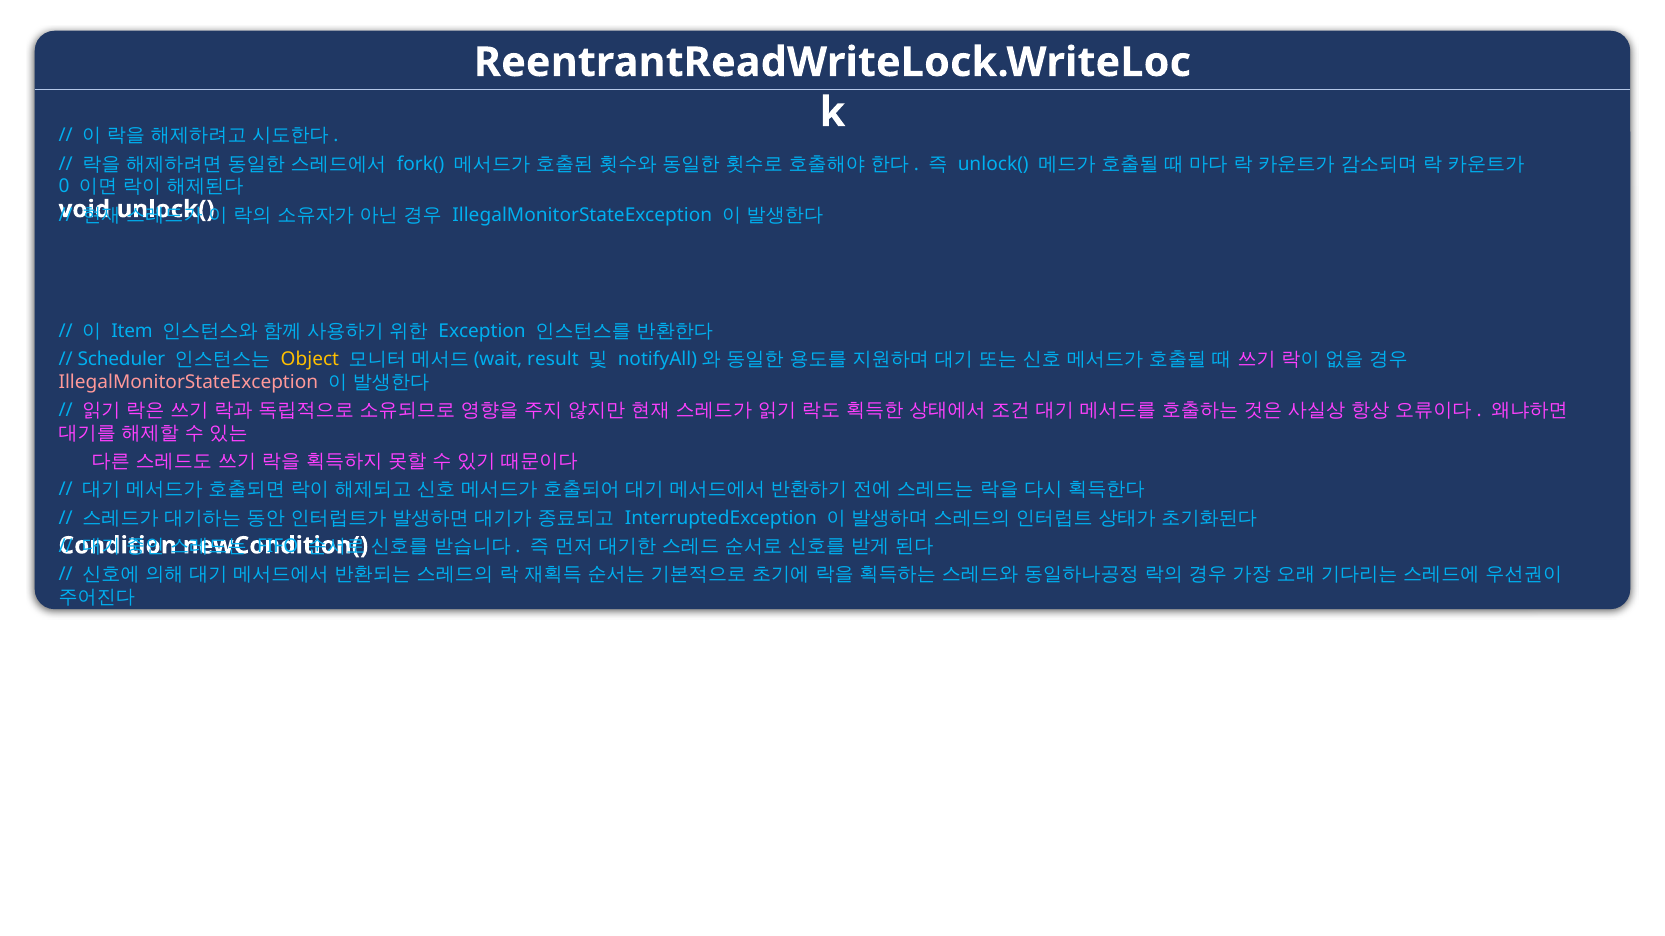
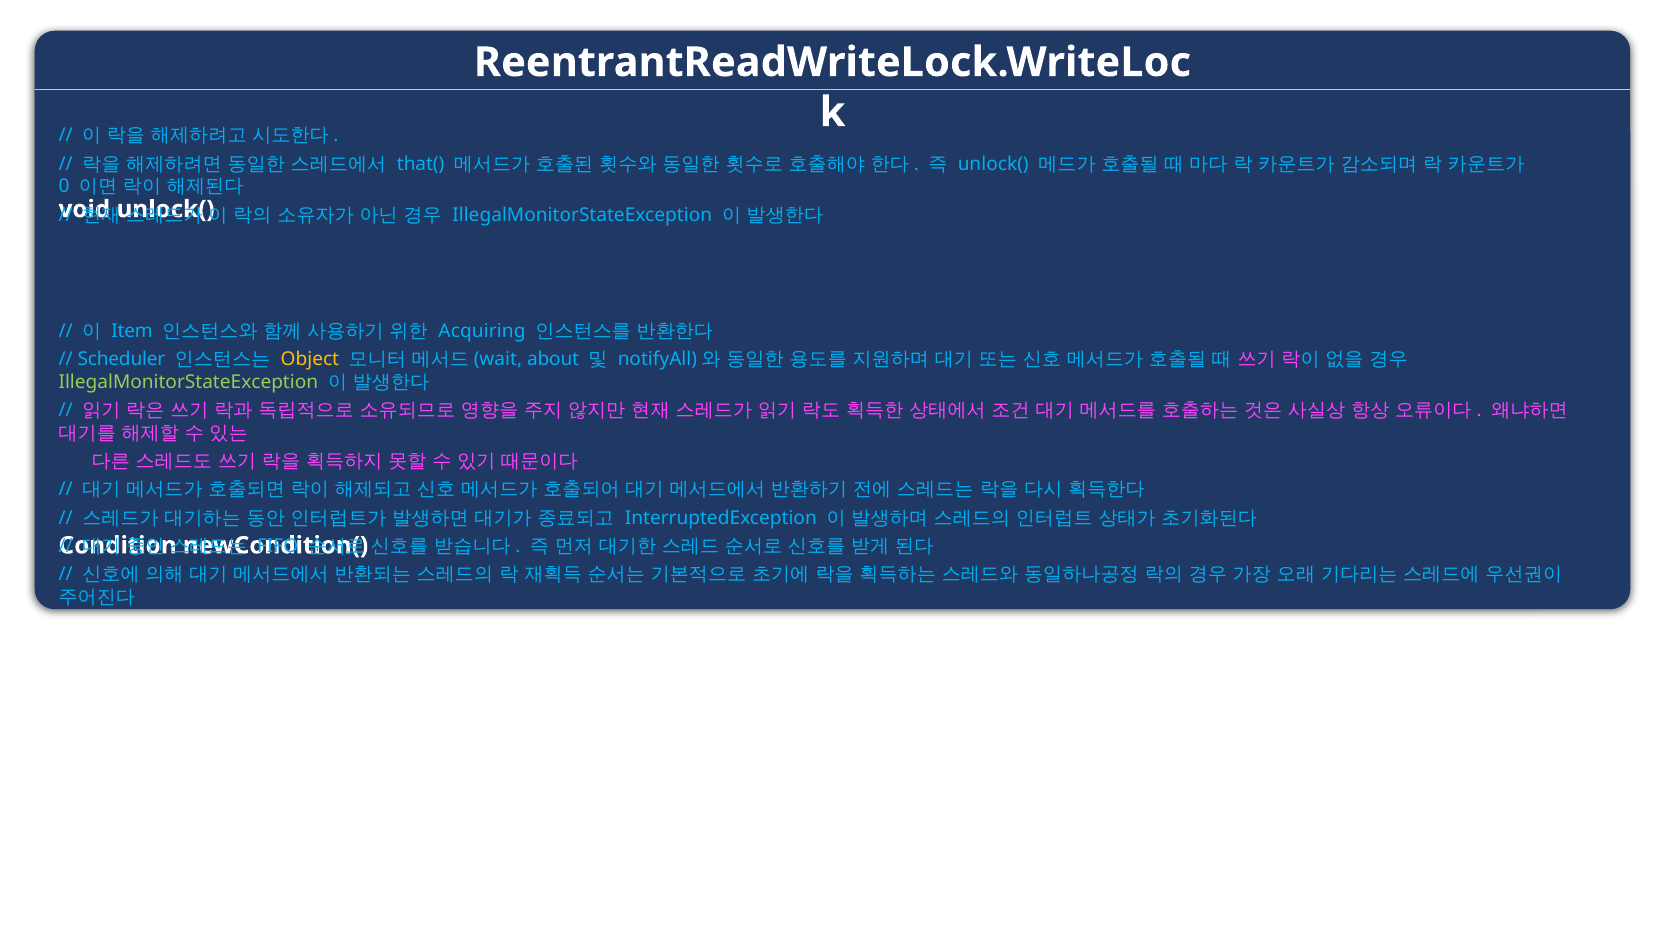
fork(: fork( -> that(
Exception: Exception -> Acquiring
result: result -> about
IllegalMonitorStateException at (188, 383) colour: pink -> light green
